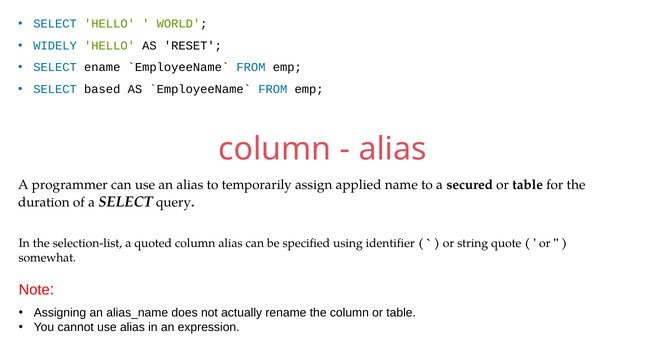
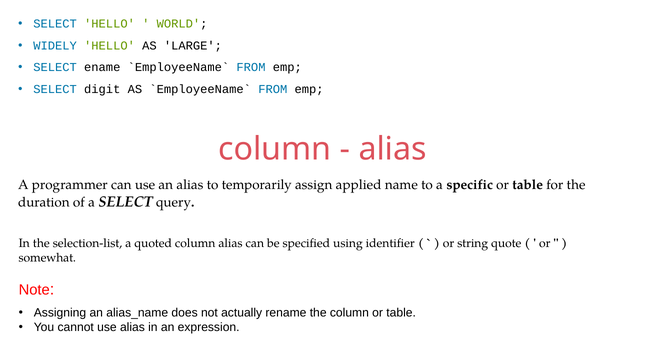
RESET: RESET -> LARGE
based: based -> digit
secured: secured -> specific
